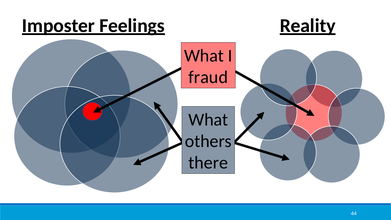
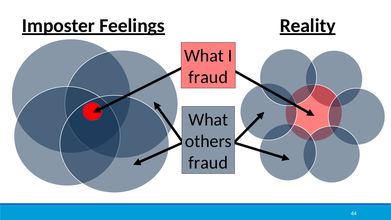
there at (208, 163): there -> fraud
